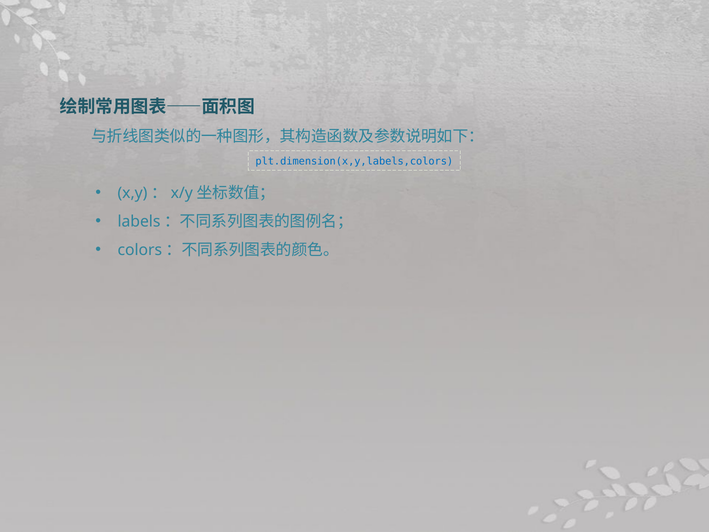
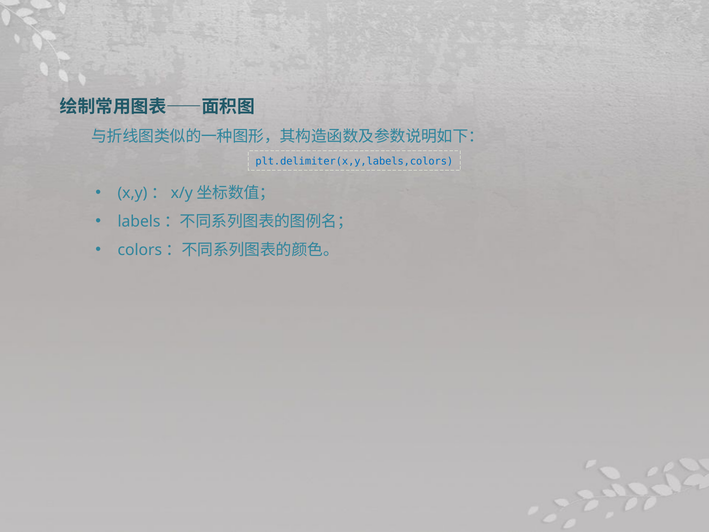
plt.dimension(x,y,labels,colors: plt.dimension(x,y,labels,colors -> plt.delimiter(x,y,labels,colors
